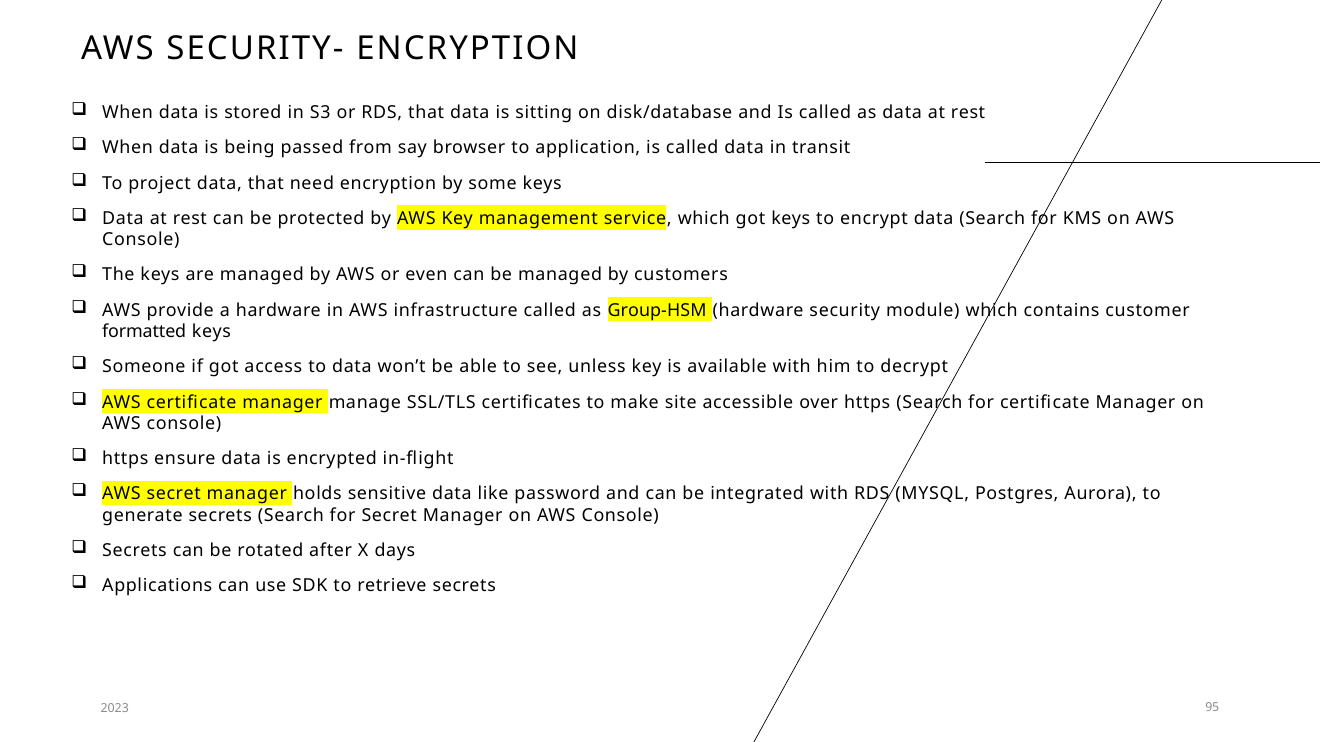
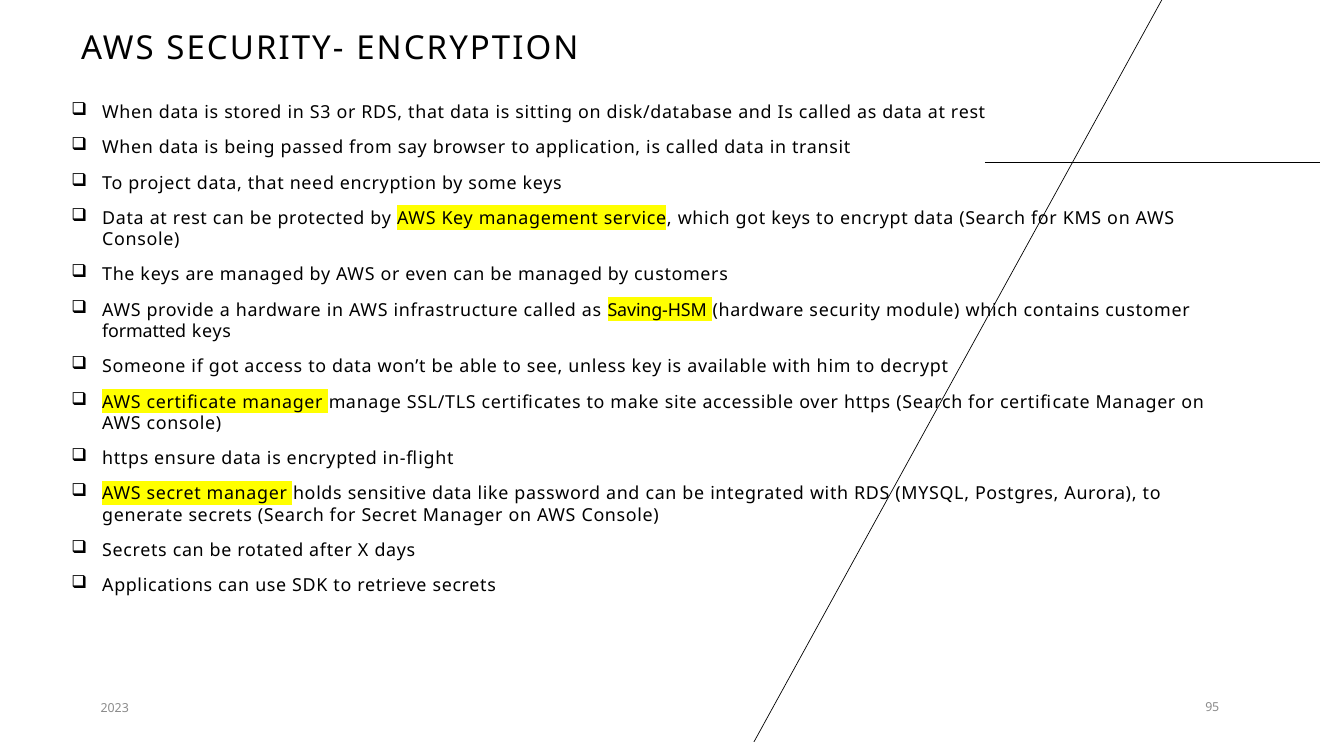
Group-HSM: Group-HSM -> Saving-HSM
